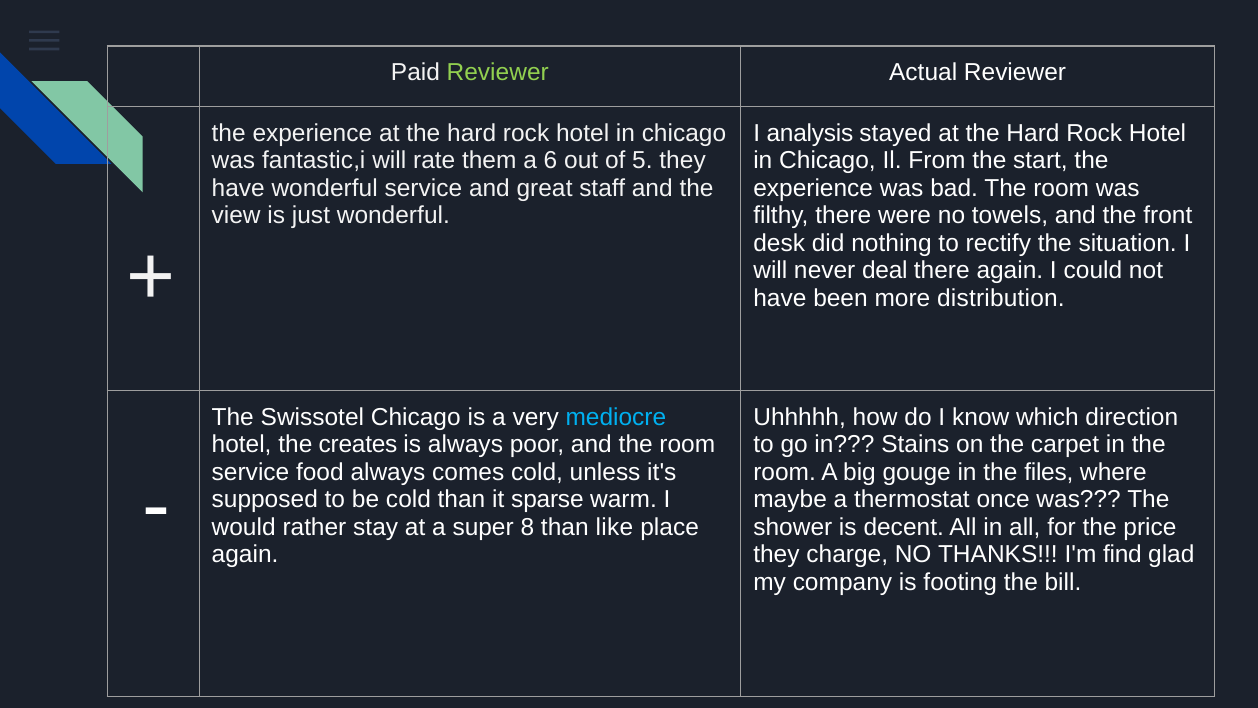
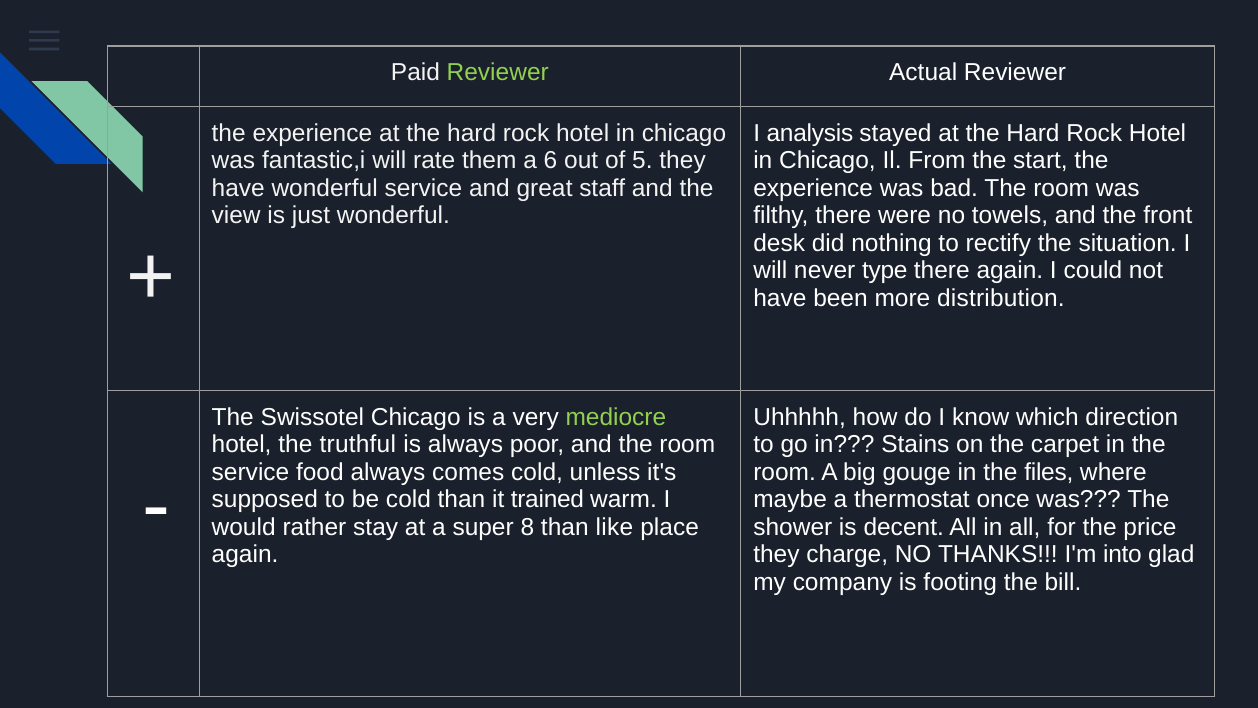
deal: deal -> type
mediocre colour: light blue -> light green
creates: creates -> truthful
sparse: sparse -> trained
find: find -> into
